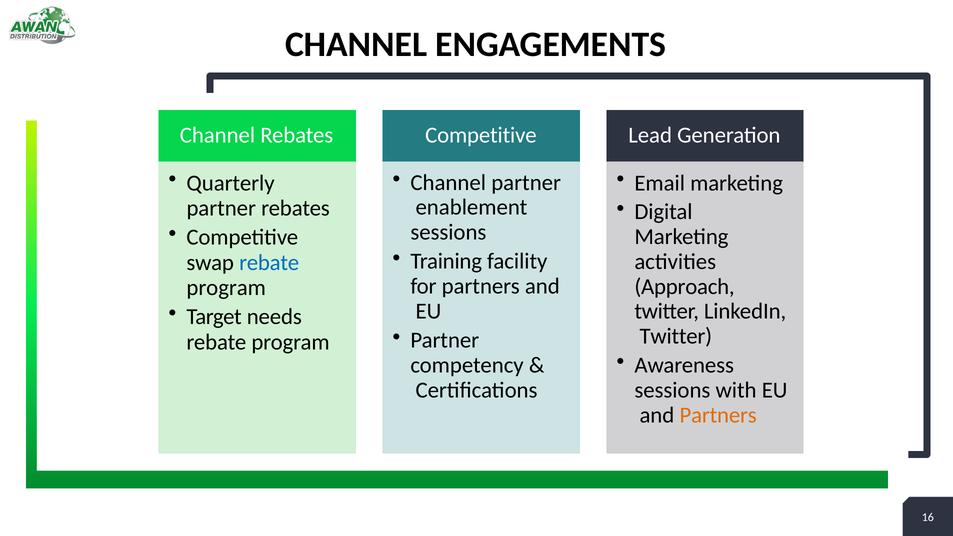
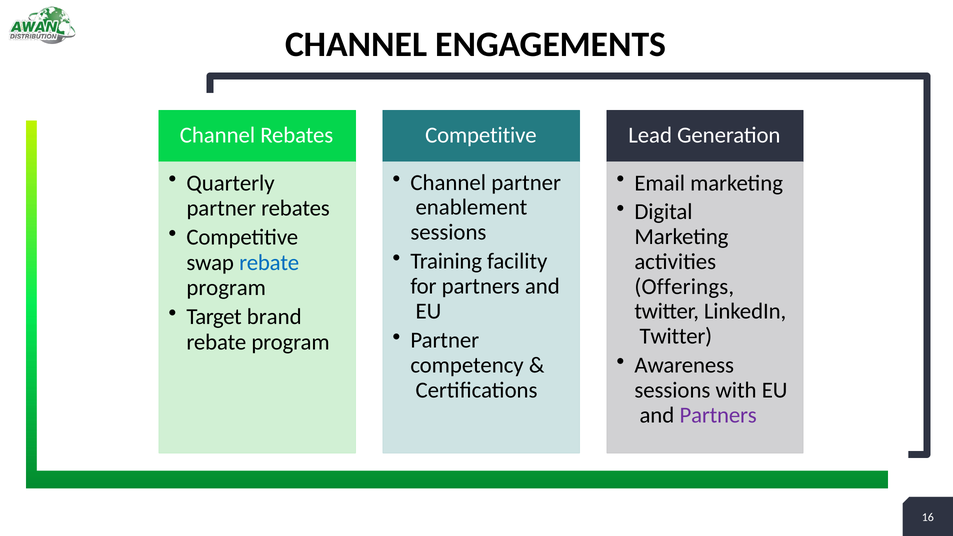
Approach: Approach -> Offerings
needs: needs -> brand
Partners at (718, 415) colour: orange -> purple
